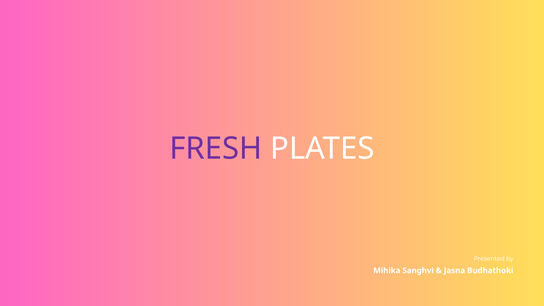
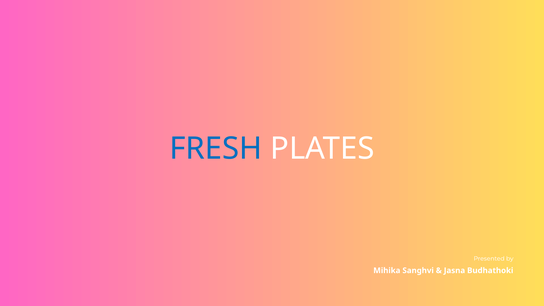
FRESH colour: purple -> blue
